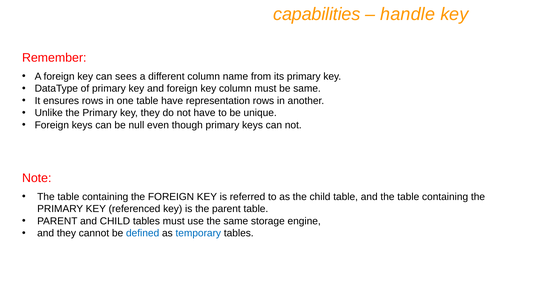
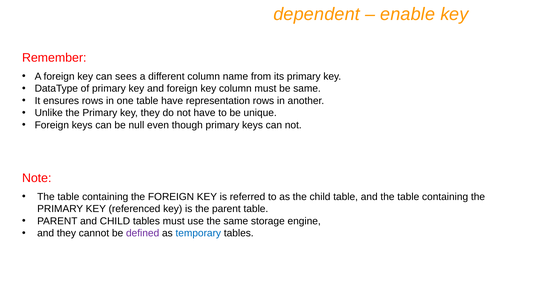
capabilities: capabilities -> dependent
handle: handle -> enable
defined colour: blue -> purple
